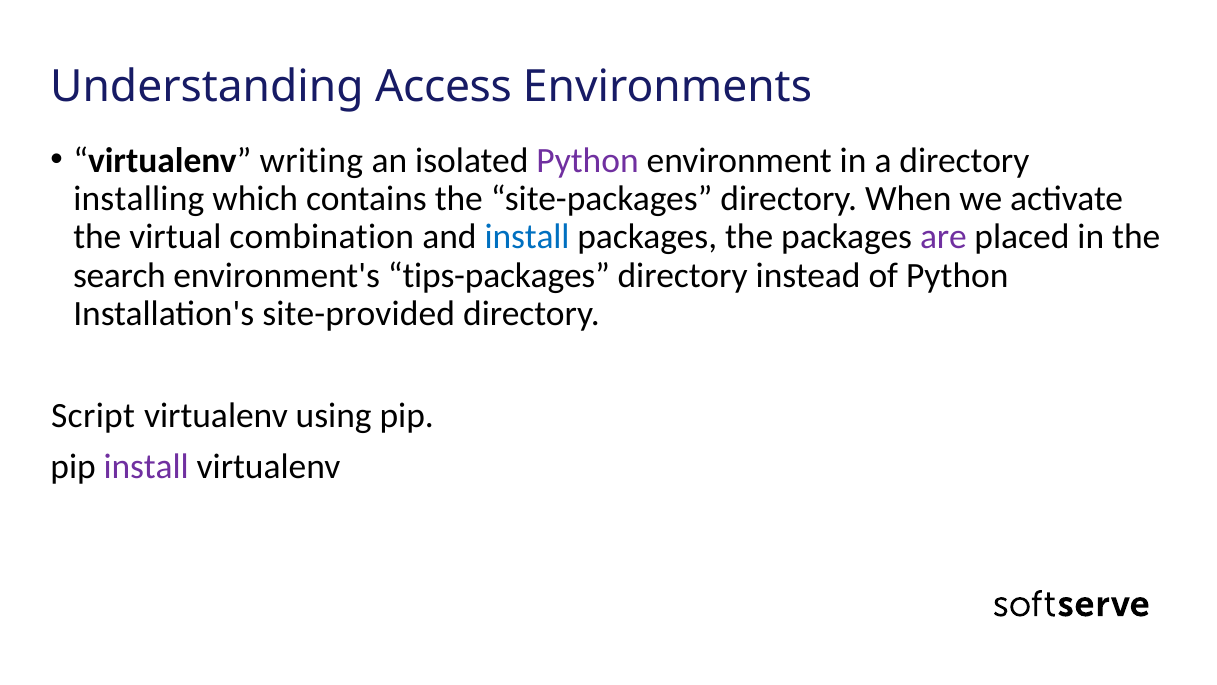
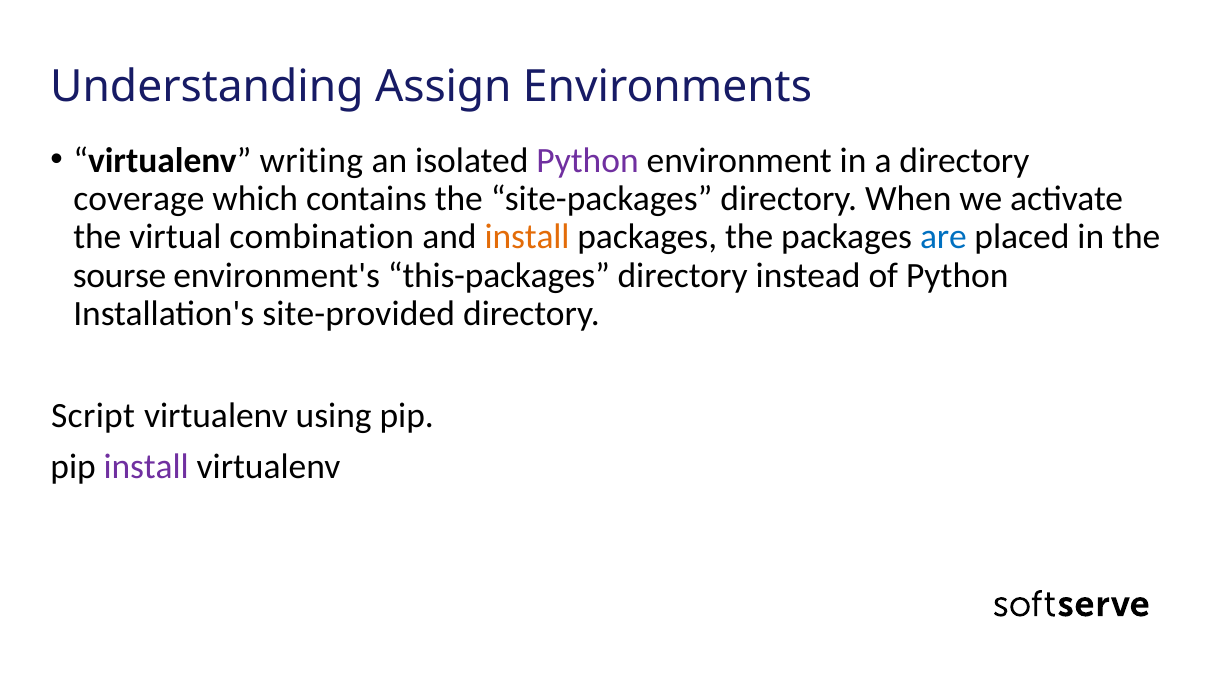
Access: Access -> Assign
installing: installing -> coverage
install at (527, 237) colour: blue -> orange
are colour: purple -> blue
search: search -> sourse
tips-packages: tips-packages -> this-packages
